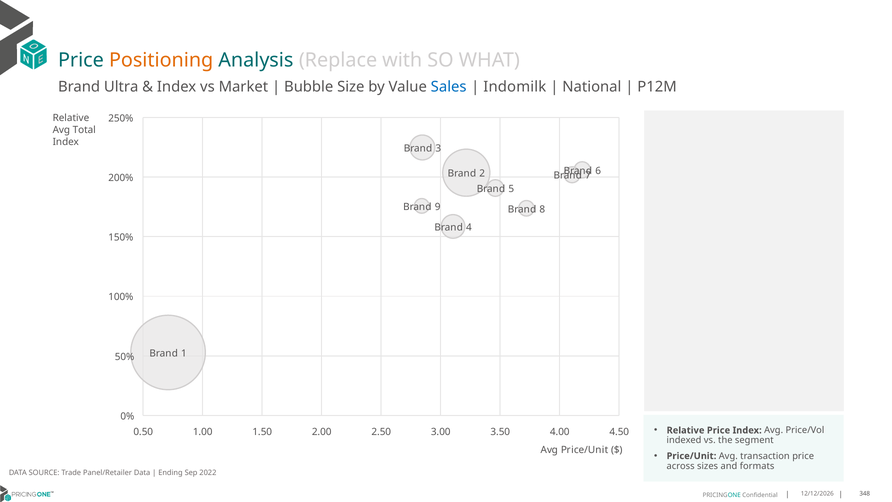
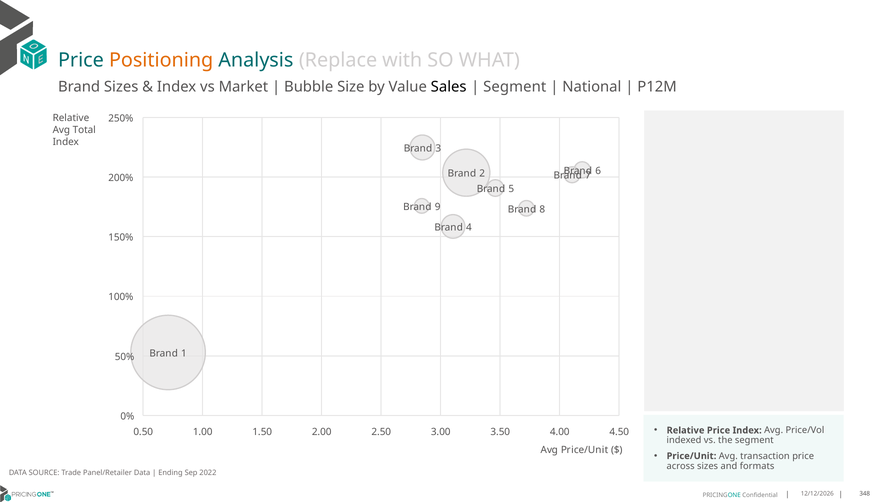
Brand Ultra: Ultra -> Sizes
Sales colour: blue -> black
Indomilk at (515, 87): Indomilk -> Segment
